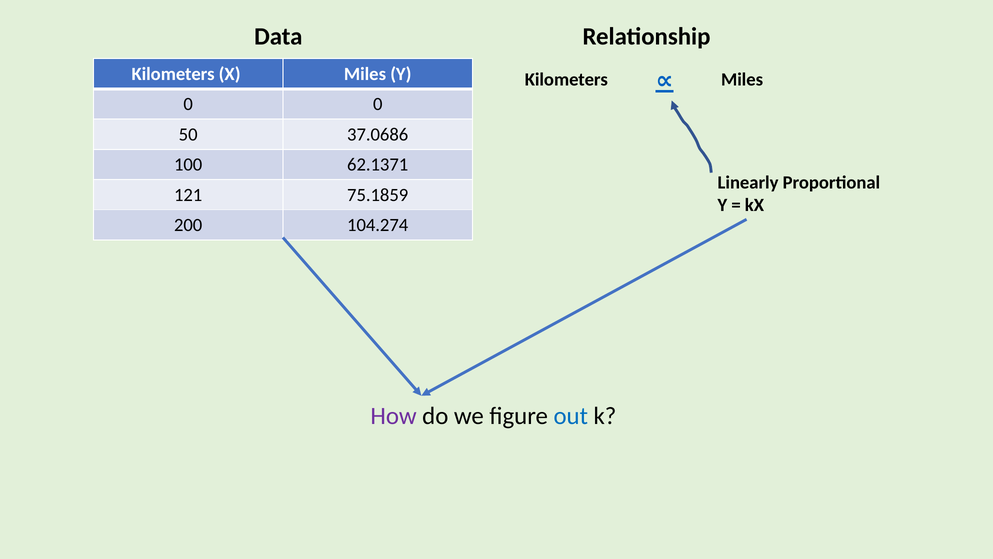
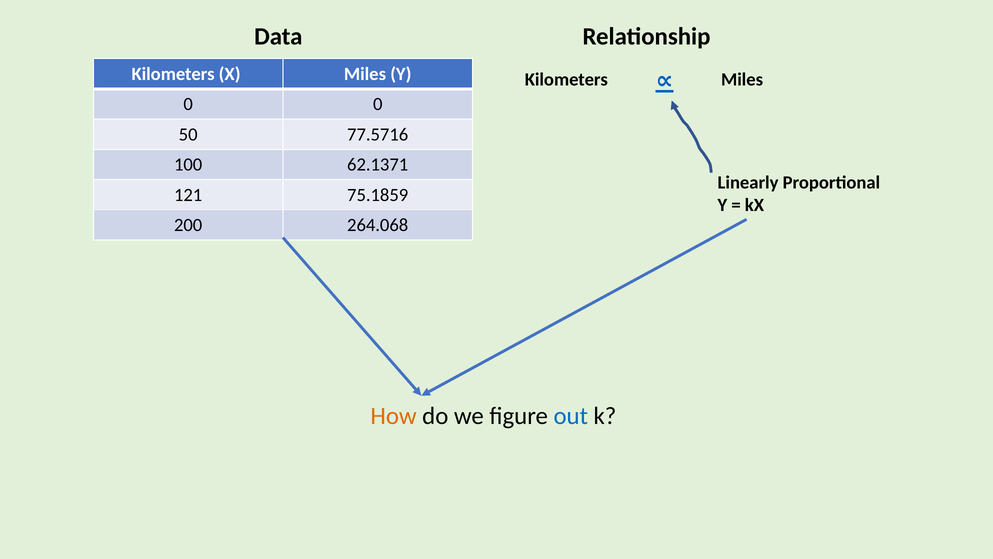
37.0686: 37.0686 -> 77.5716
104.274: 104.274 -> 264.068
How colour: purple -> orange
